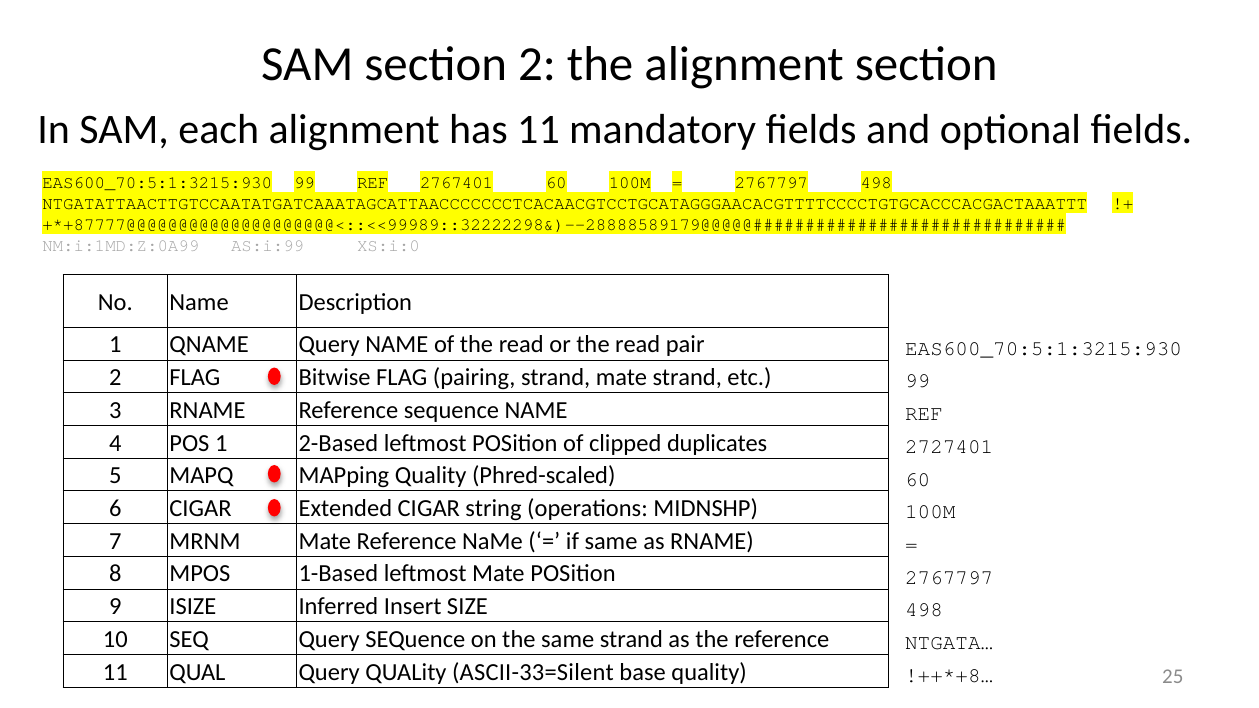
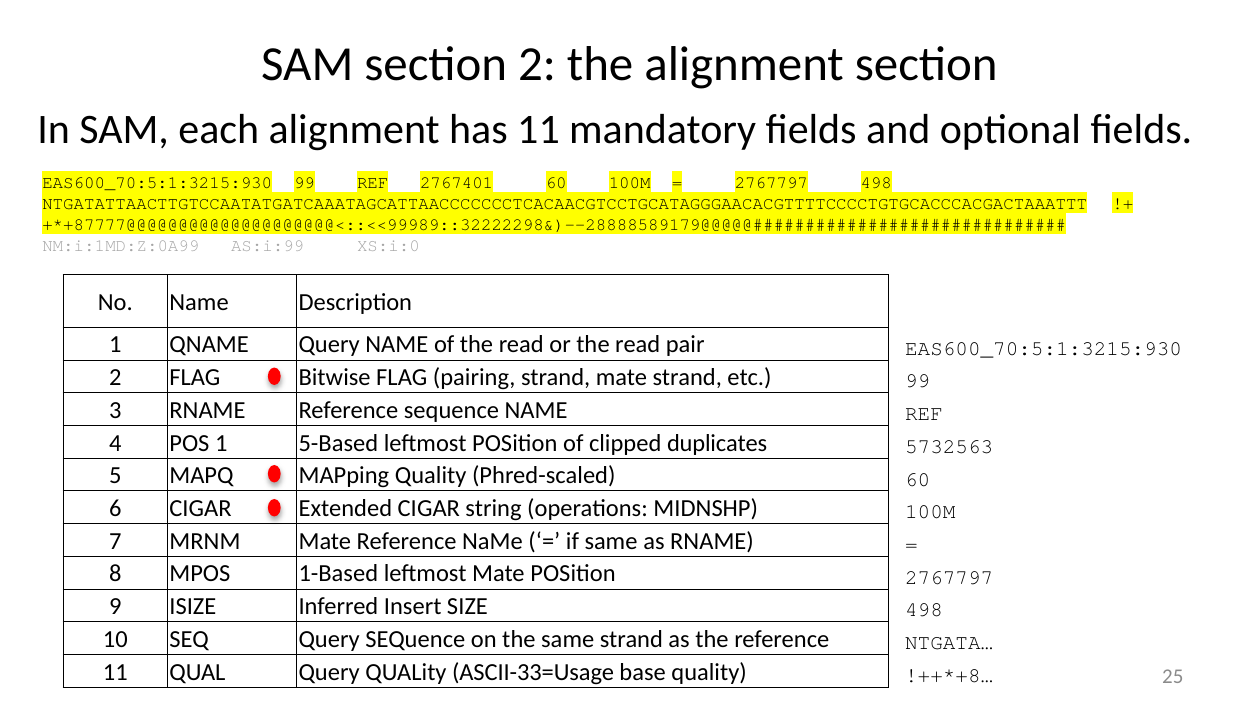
2-Based: 2-Based -> 5-Based
2727401: 2727401 -> 5732563
ASCII-33=Silent: ASCII-33=Silent -> ASCII-33=Usage
